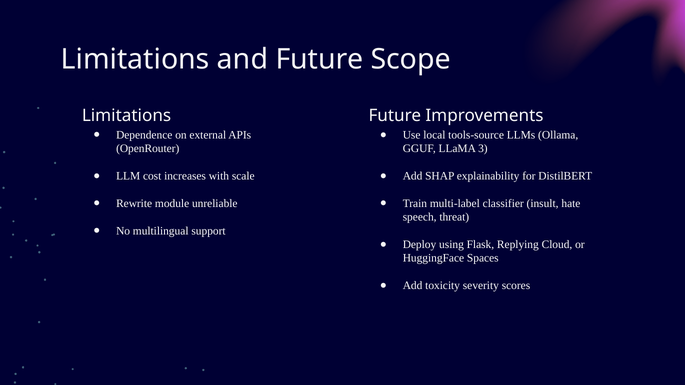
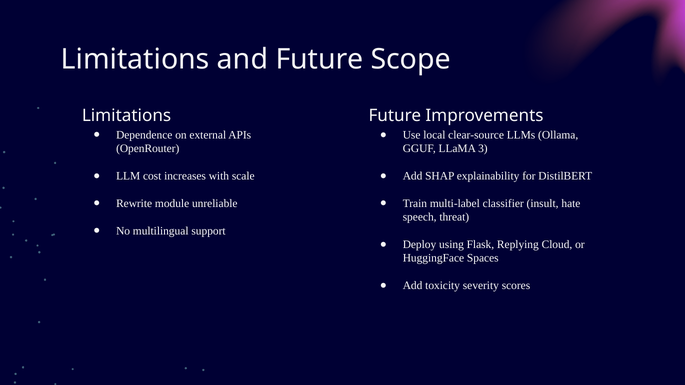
tools-source: tools-source -> clear-source
